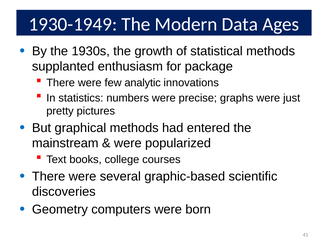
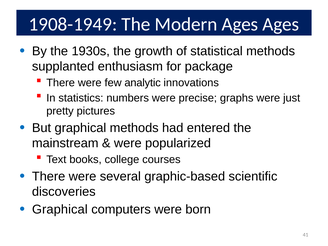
1930-1949: 1930-1949 -> 1908-1949
Modern Data: Data -> Ages
Geometry at (60, 210): Geometry -> Graphical
